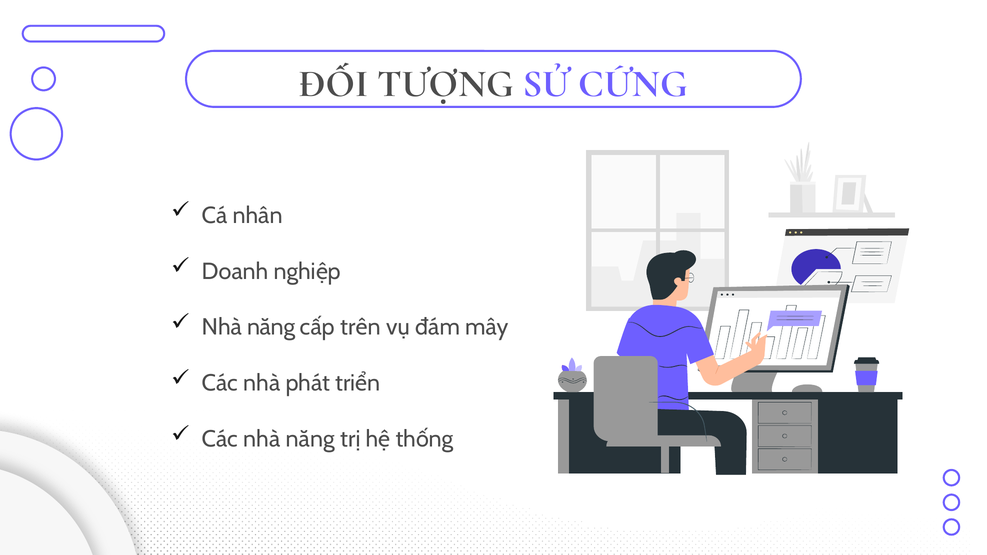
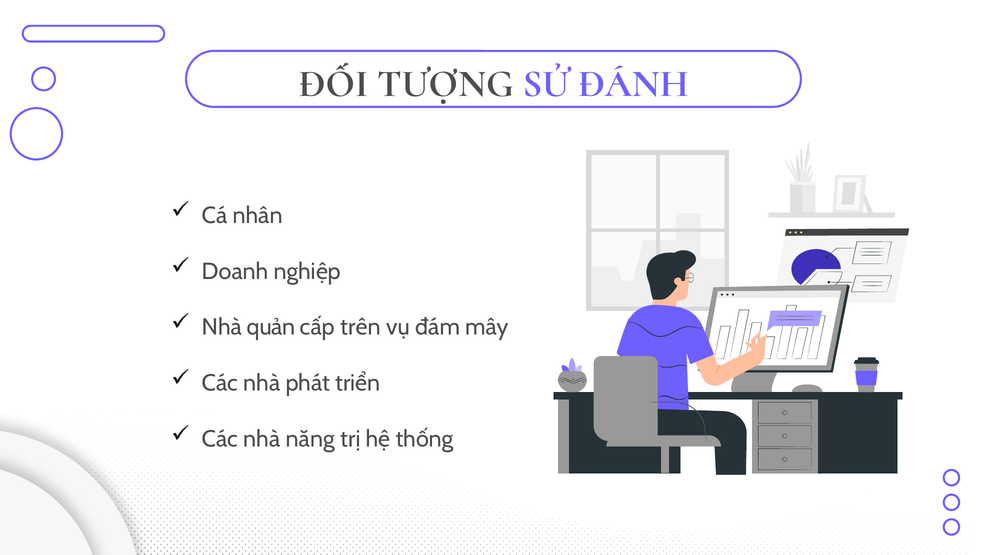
CỨNG: CỨNG -> ĐÁNH
năng at (271, 327): năng -> quản
